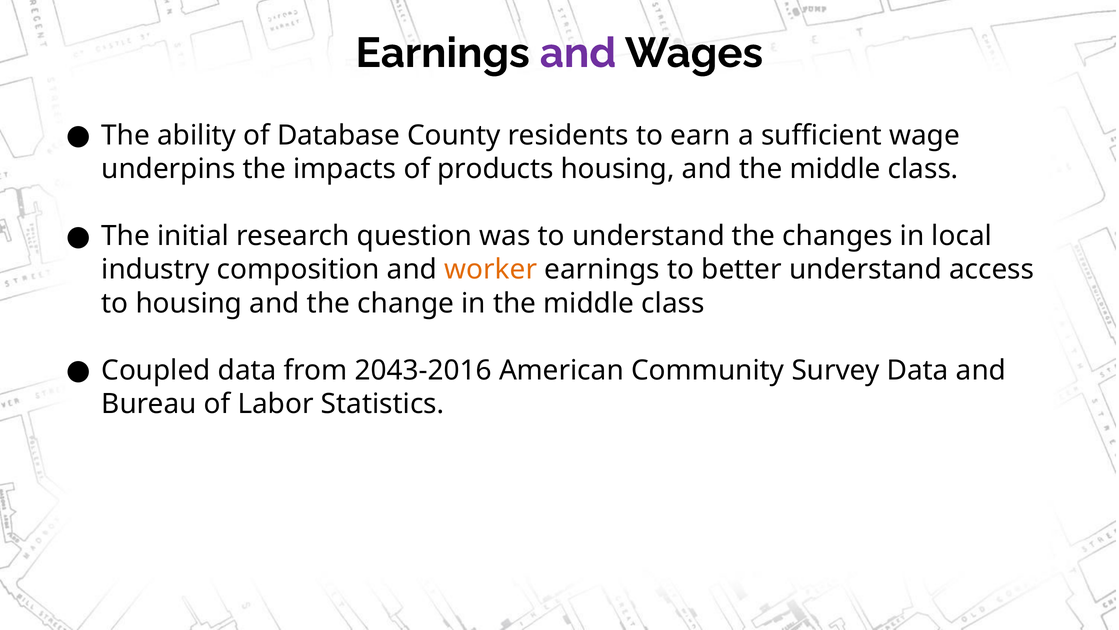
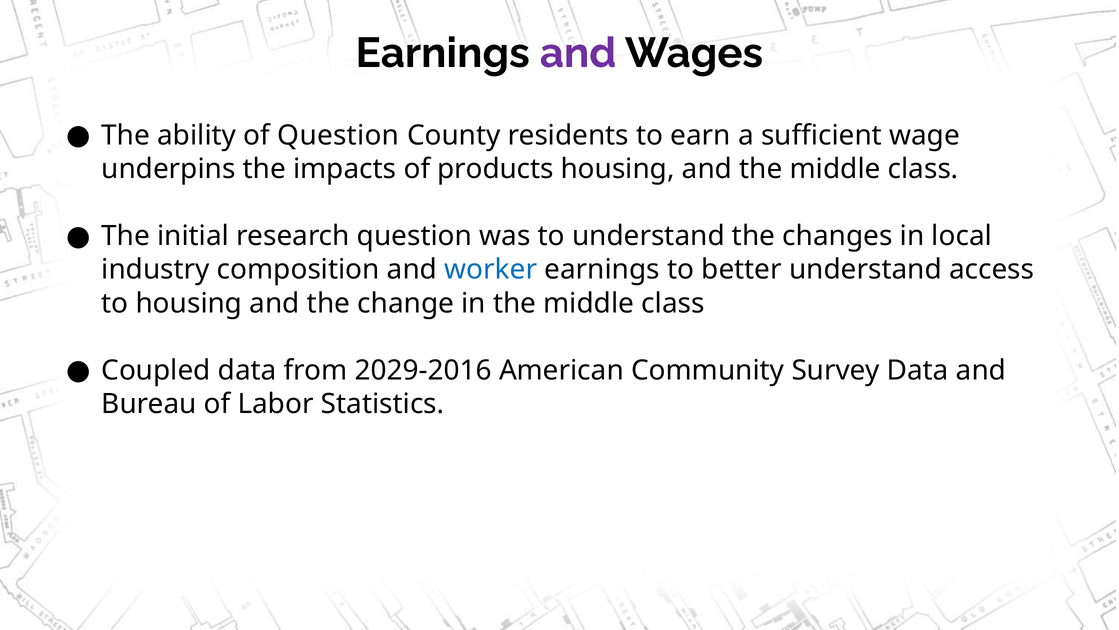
of Database: Database -> Question
worker colour: orange -> blue
2043-2016: 2043-2016 -> 2029-2016
